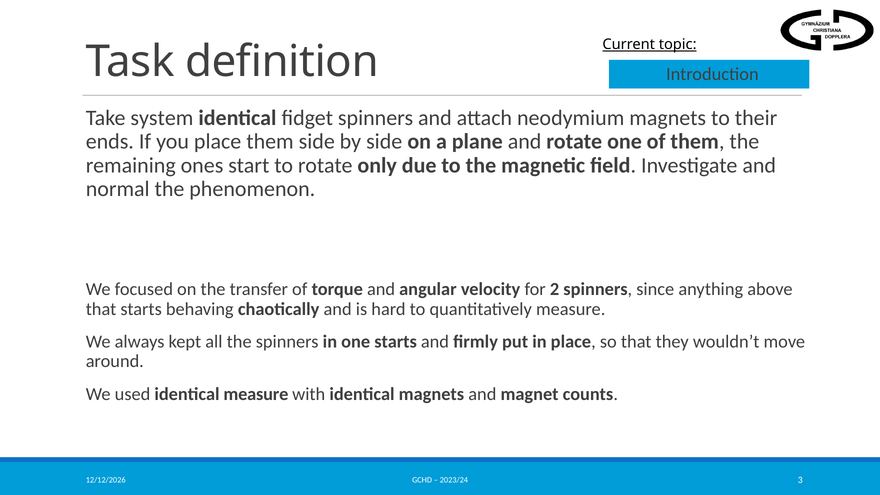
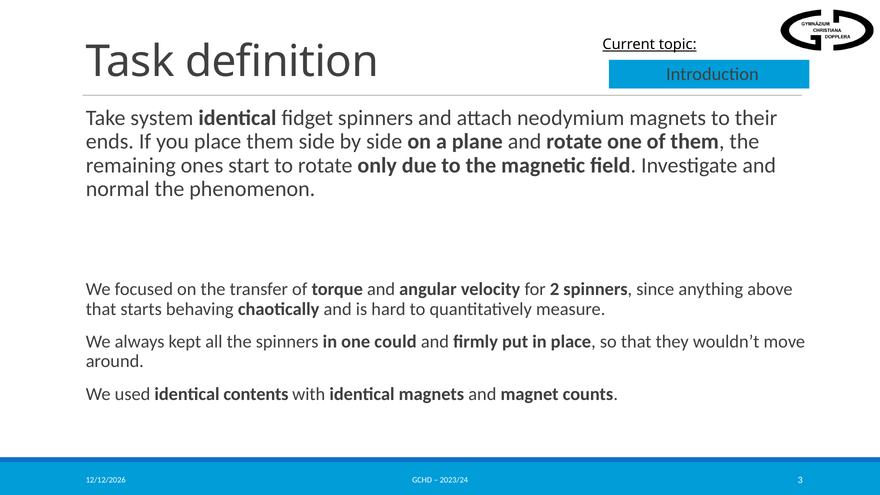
one starts: starts -> could
identical measure: measure -> contents
